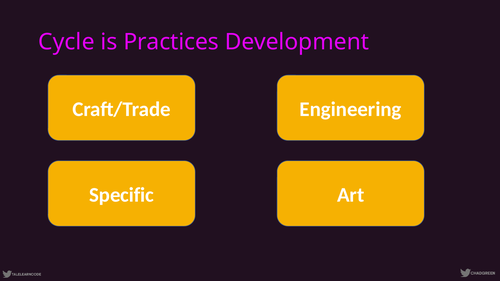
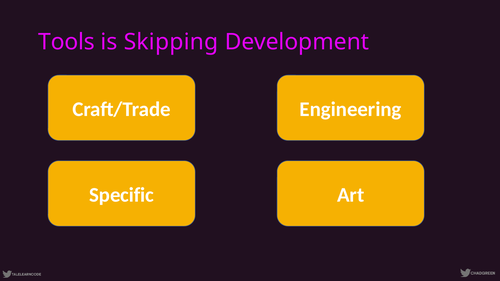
Cycle: Cycle -> Tools
Practices: Practices -> Skipping
